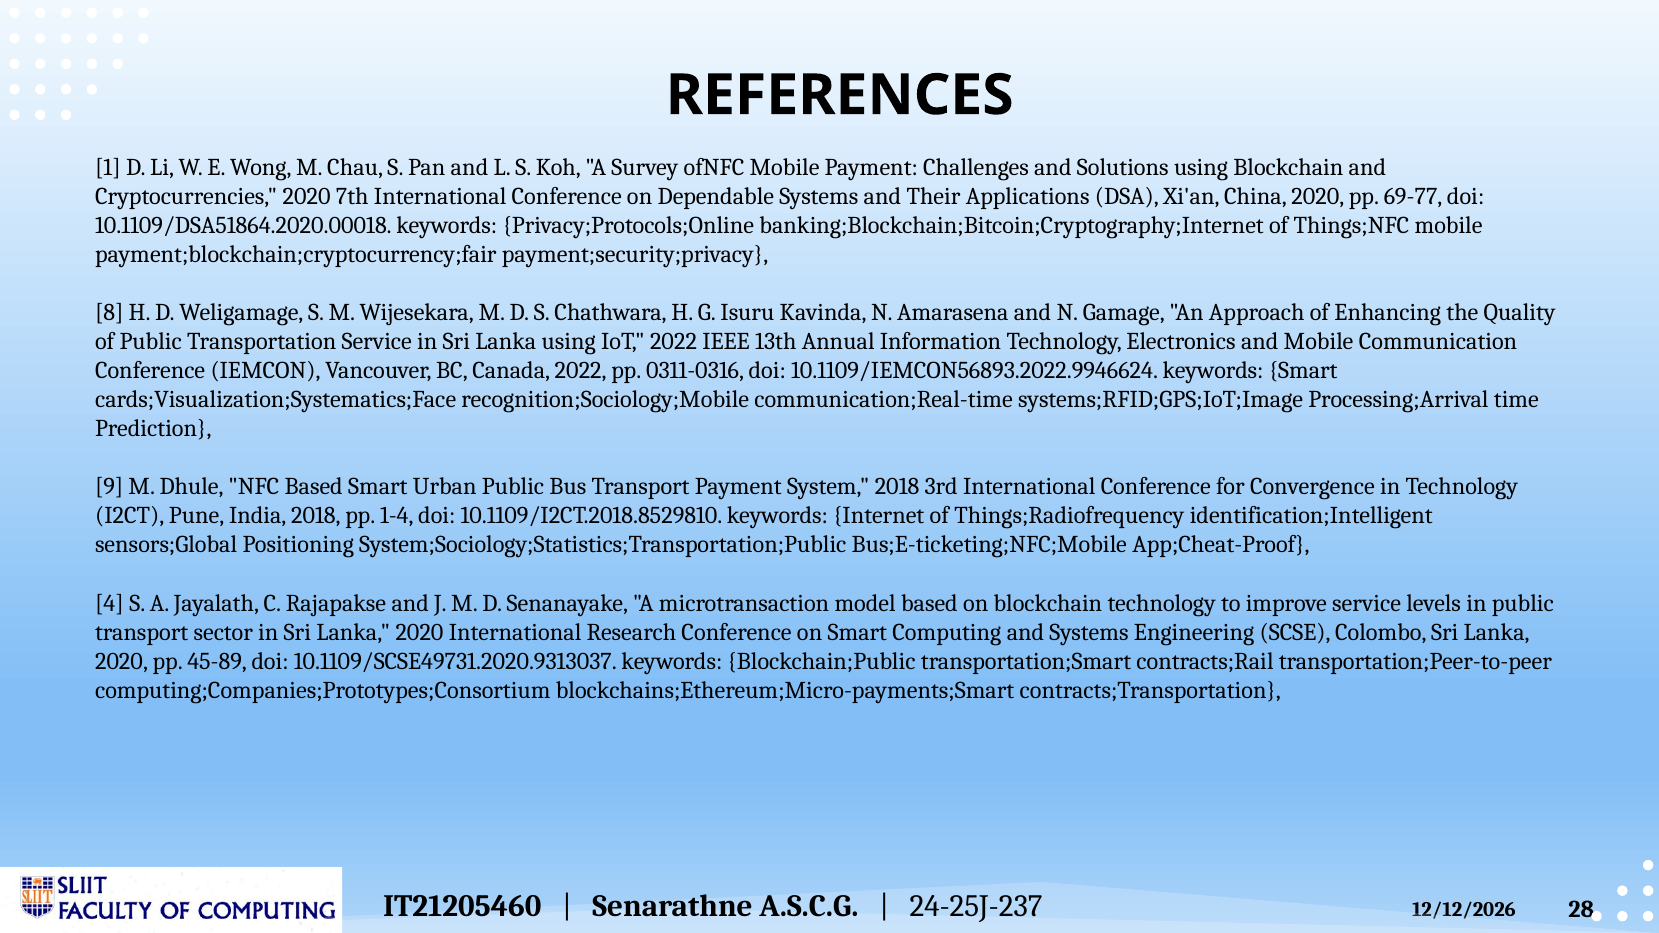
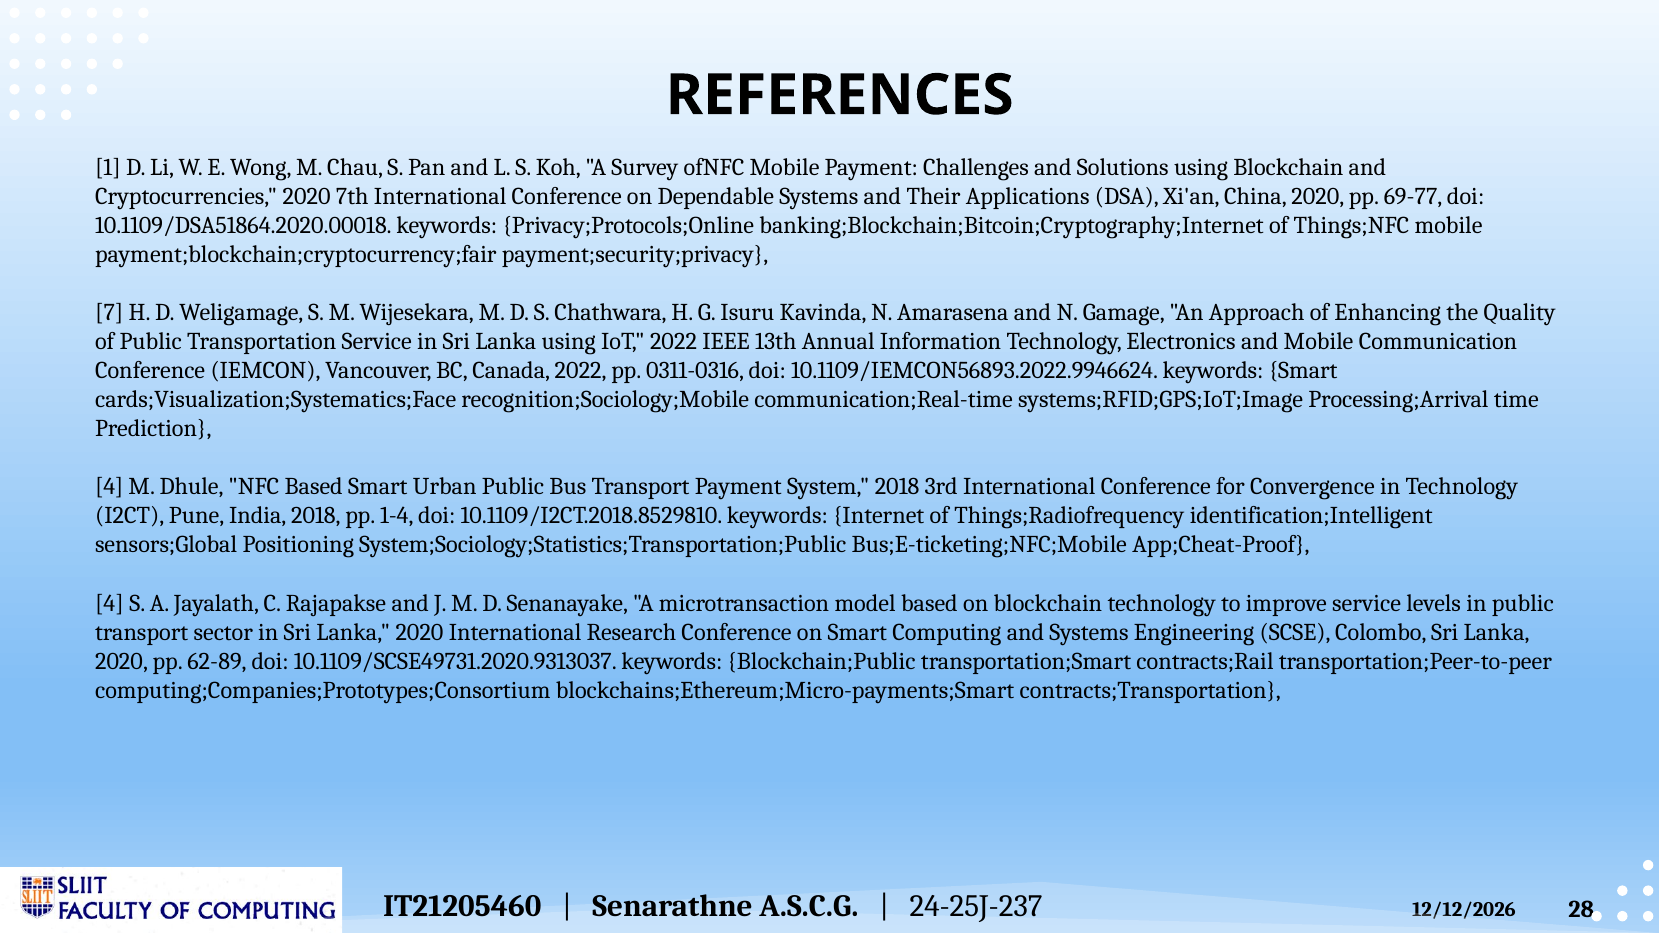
8: 8 -> 7
9 at (109, 487): 9 -> 4
45-89: 45-89 -> 62-89
